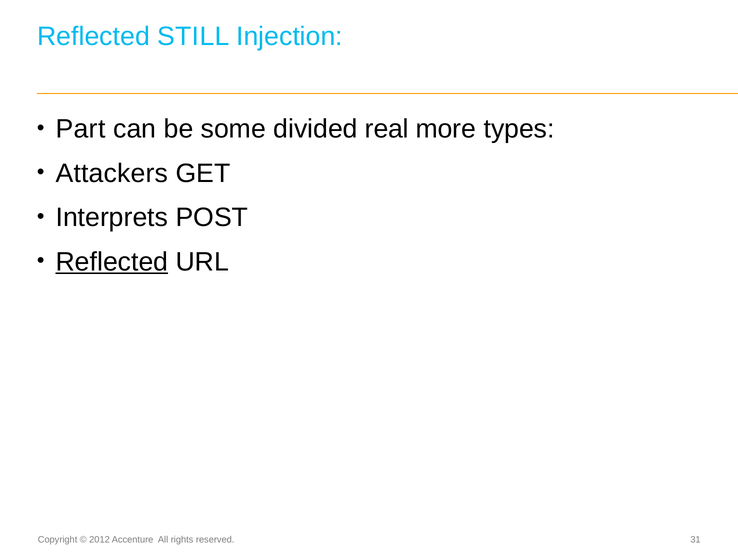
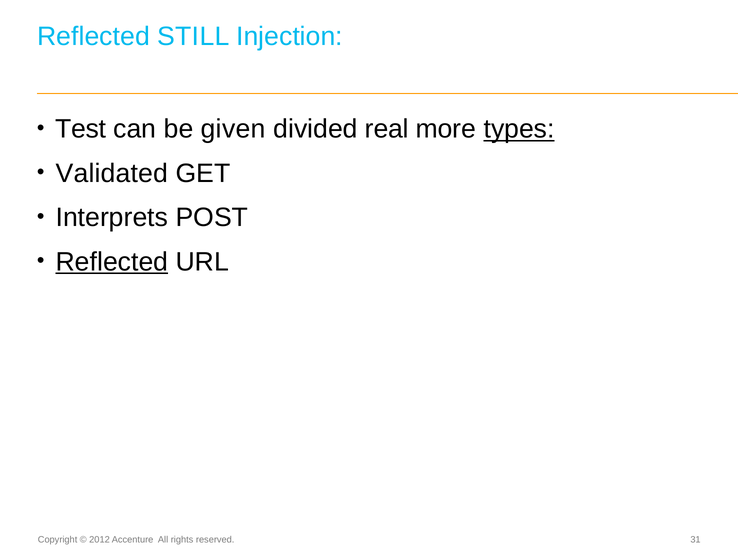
Part: Part -> Test
some: some -> given
types underline: none -> present
Attackers: Attackers -> Validated
